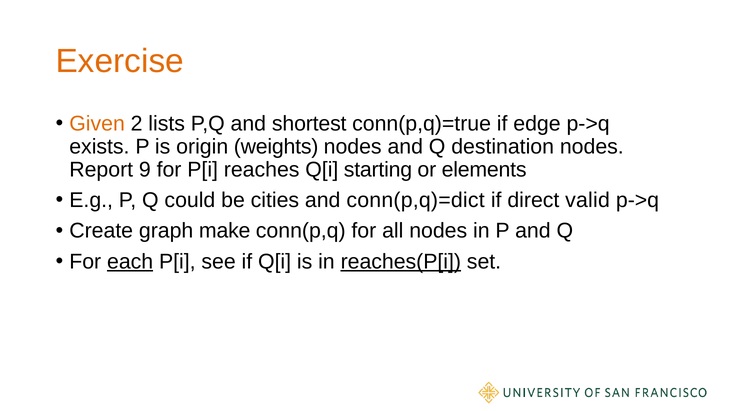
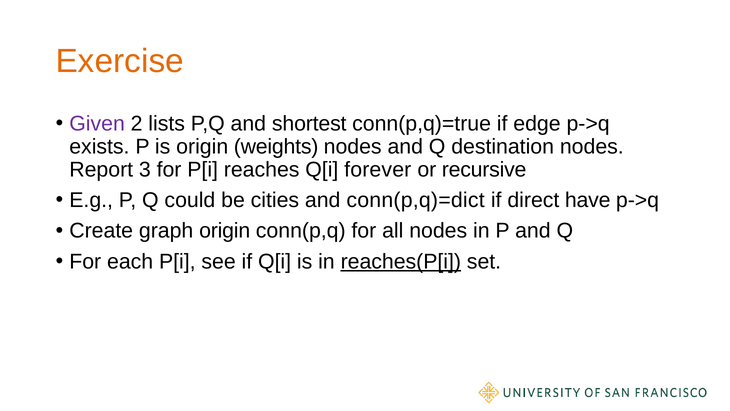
Given colour: orange -> purple
9: 9 -> 3
starting: starting -> forever
elements: elements -> recursive
valid: valid -> have
graph make: make -> origin
each underline: present -> none
